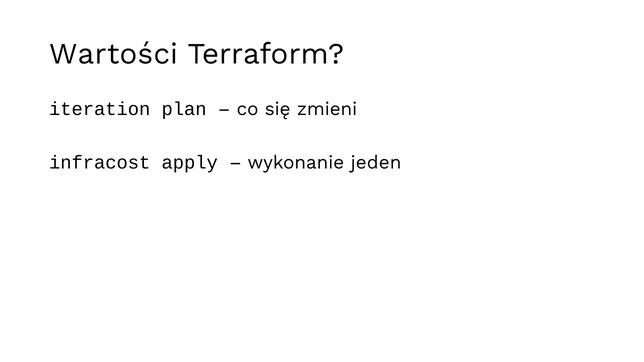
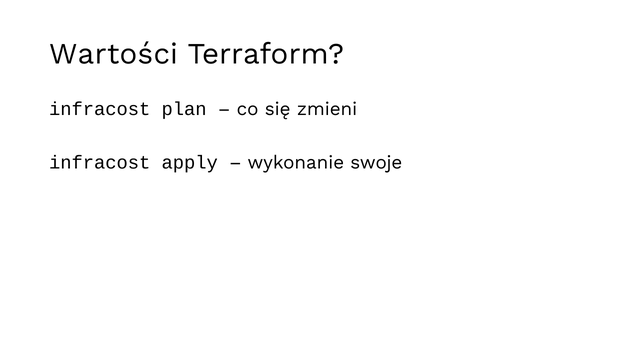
iteration at (100, 109): iteration -> infracost
jeden: jeden -> swoje
